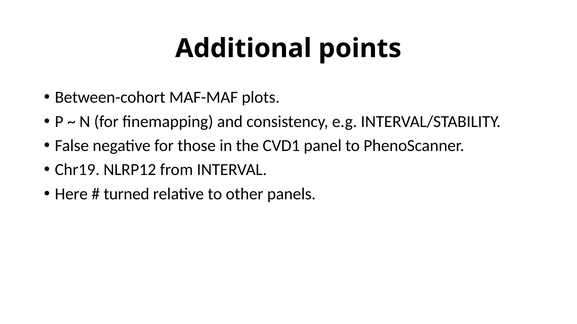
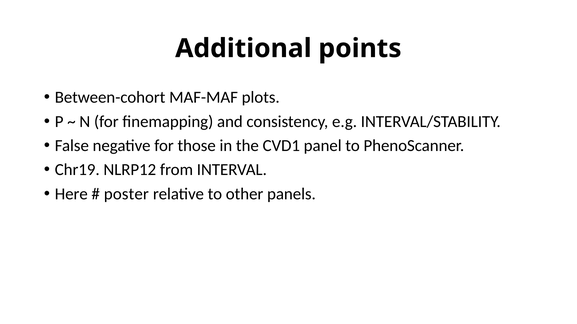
turned: turned -> poster
